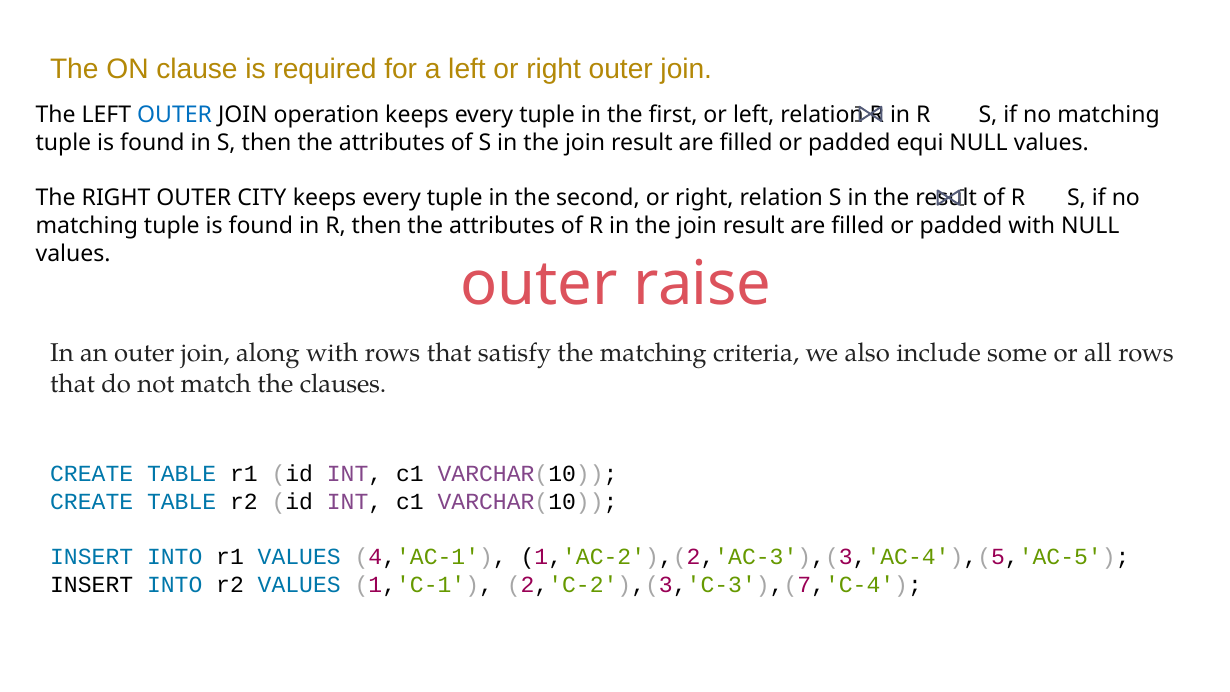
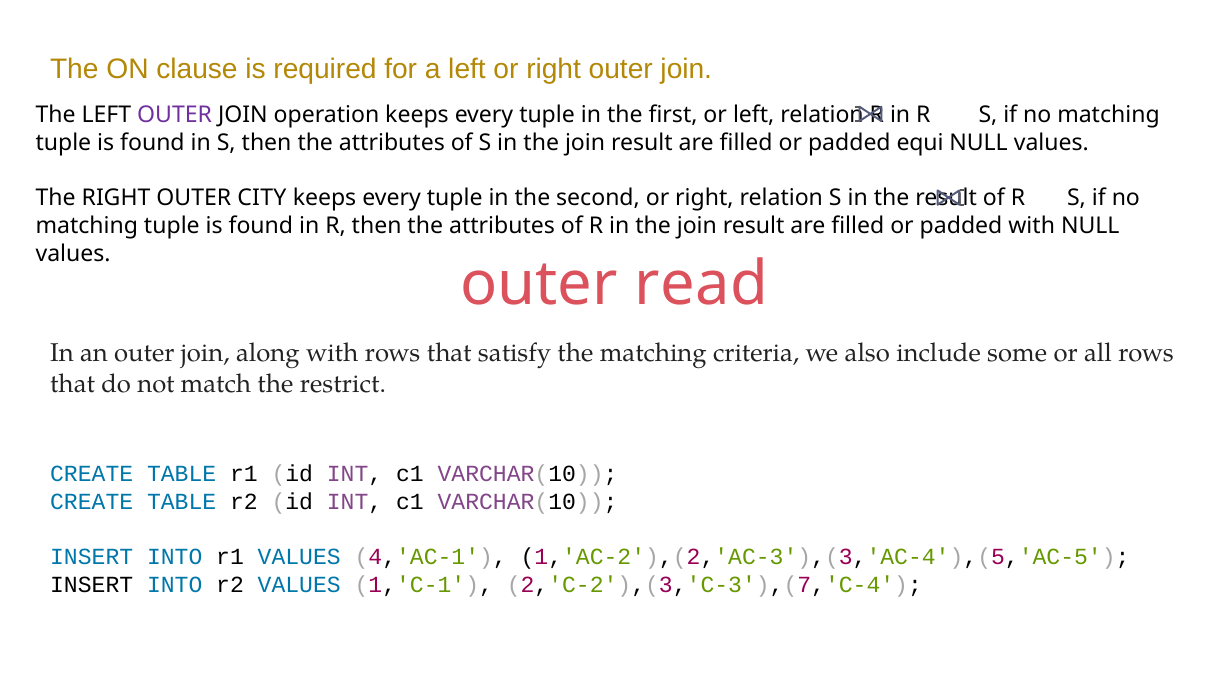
OUTER at (175, 115) colour: blue -> purple
raise: raise -> read
clauses: clauses -> restrict
